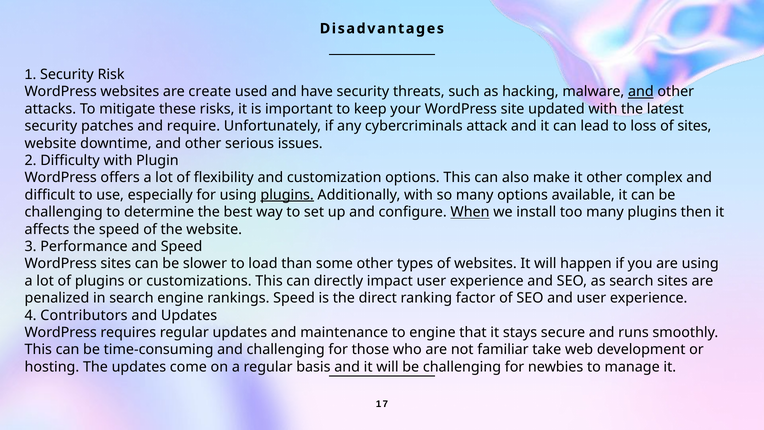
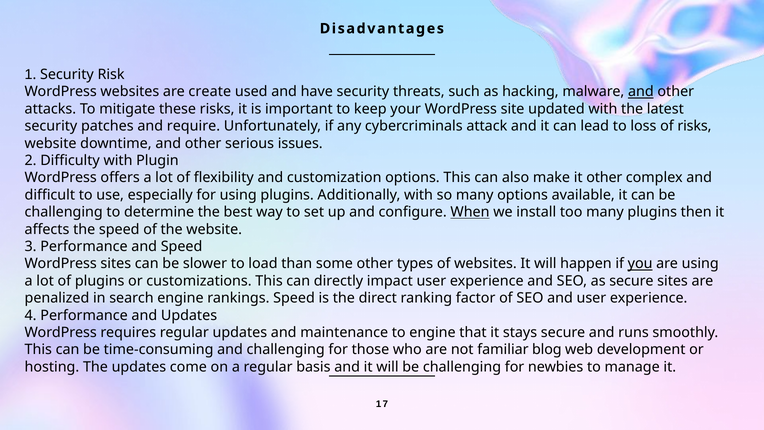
of sites: sites -> risks
plugins at (287, 195) underline: present -> none
you underline: none -> present
as search: search -> secure
4 Contributors: Contributors -> Performance
take: take -> blog
